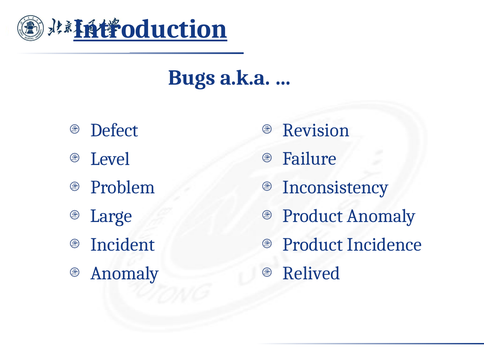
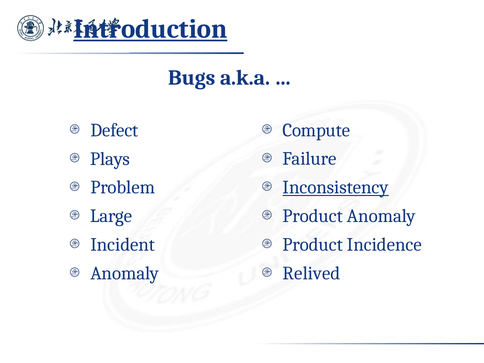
Revision: Revision -> Compute
Level: Level -> Plays
Inconsistency underline: none -> present
